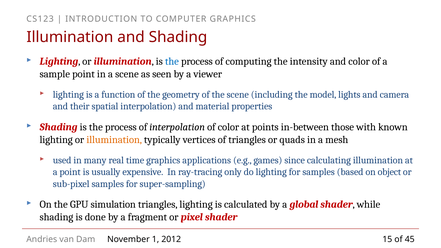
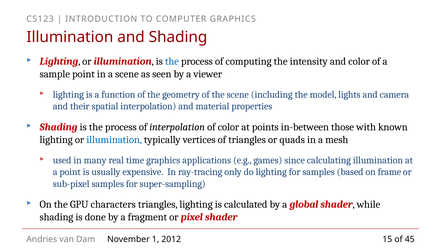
illumination at (114, 140) colour: orange -> blue
object: object -> frame
simulation: simulation -> characters
